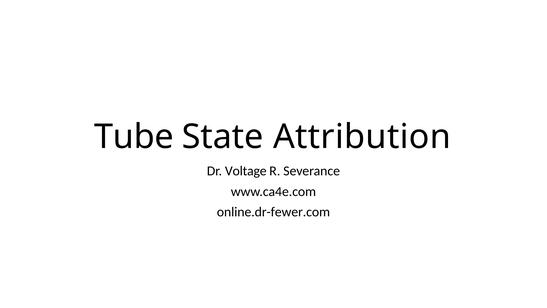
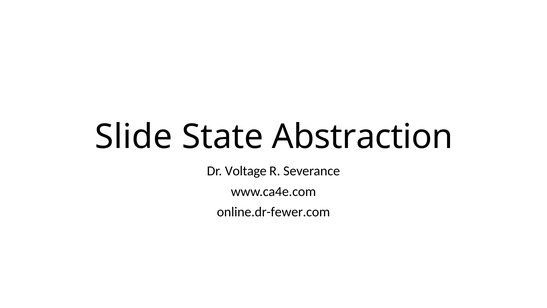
Tube: Tube -> Slide
Attribution: Attribution -> Abstraction
